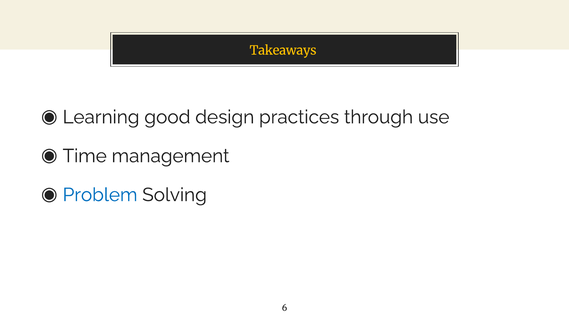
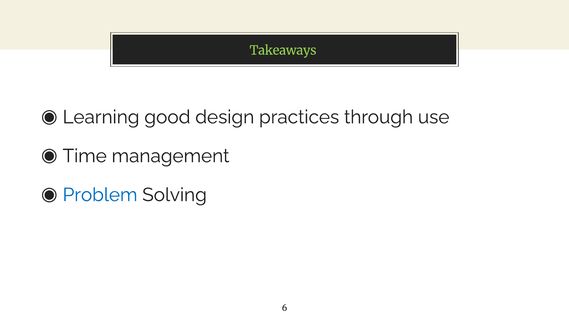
Takeaways colour: yellow -> light green
